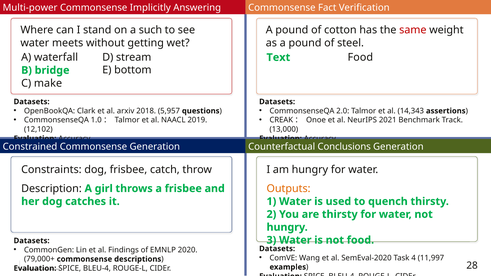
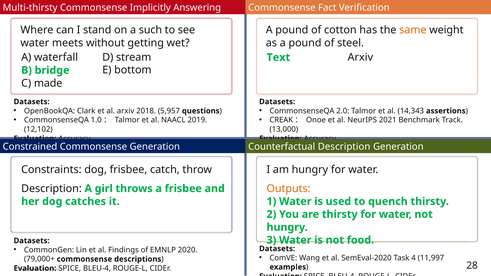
Multi-power: Multi-power -> Multi-thirsty
same colour: red -> orange
Food at (360, 57): Food -> Arxiv
make: make -> made
Counterfactual Conclusions: Conclusions -> Description
